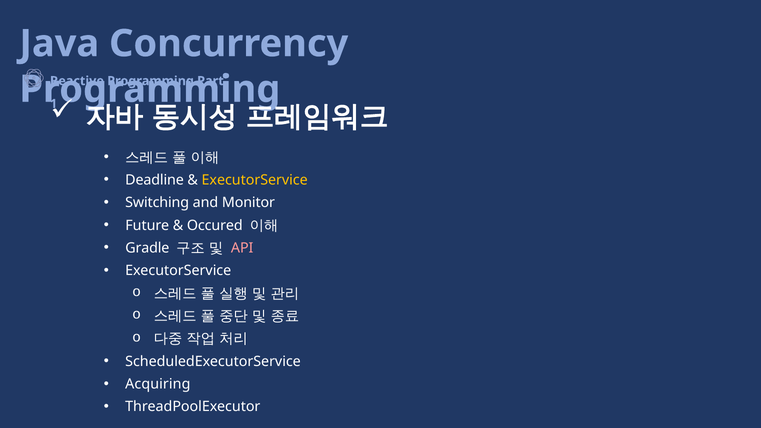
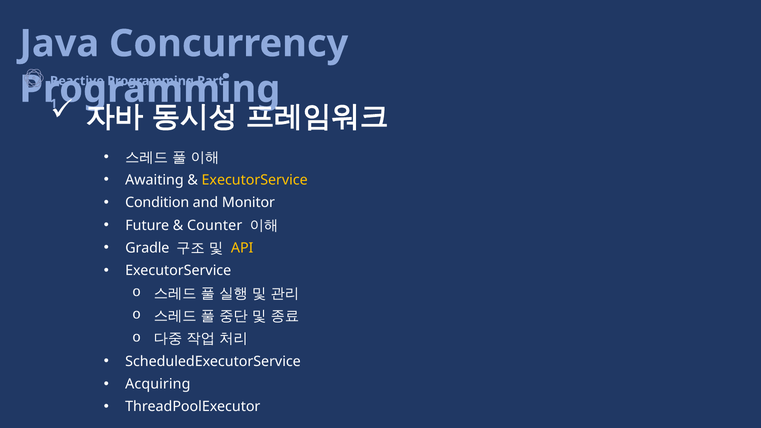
Deadline: Deadline -> Awaiting
Switching: Switching -> Condition
Occured: Occured -> Counter
API colour: pink -> yellow
